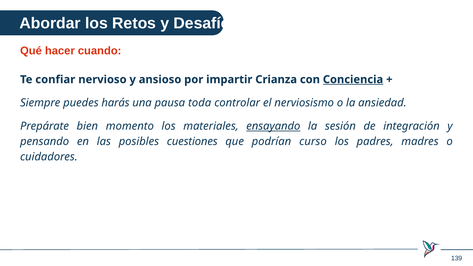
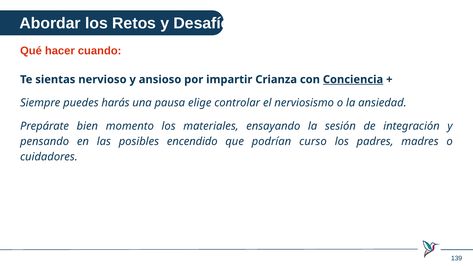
confiar: confiar -> sientas
toda: toda -> elige
ensayando underline: present -> none
cuestiones: cuestiones -> encendido
